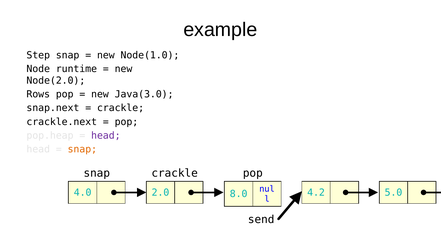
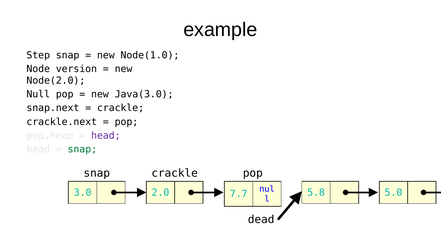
runtime: runtime -> version
Rows: Rows -> Null
snap at (82, 149) colour: orange -> green
4.0: 4.0 -> 3.0
4.2: 4.2 -> 5.8
8.0: 8.0 -> 7.7
send: send -> dead
